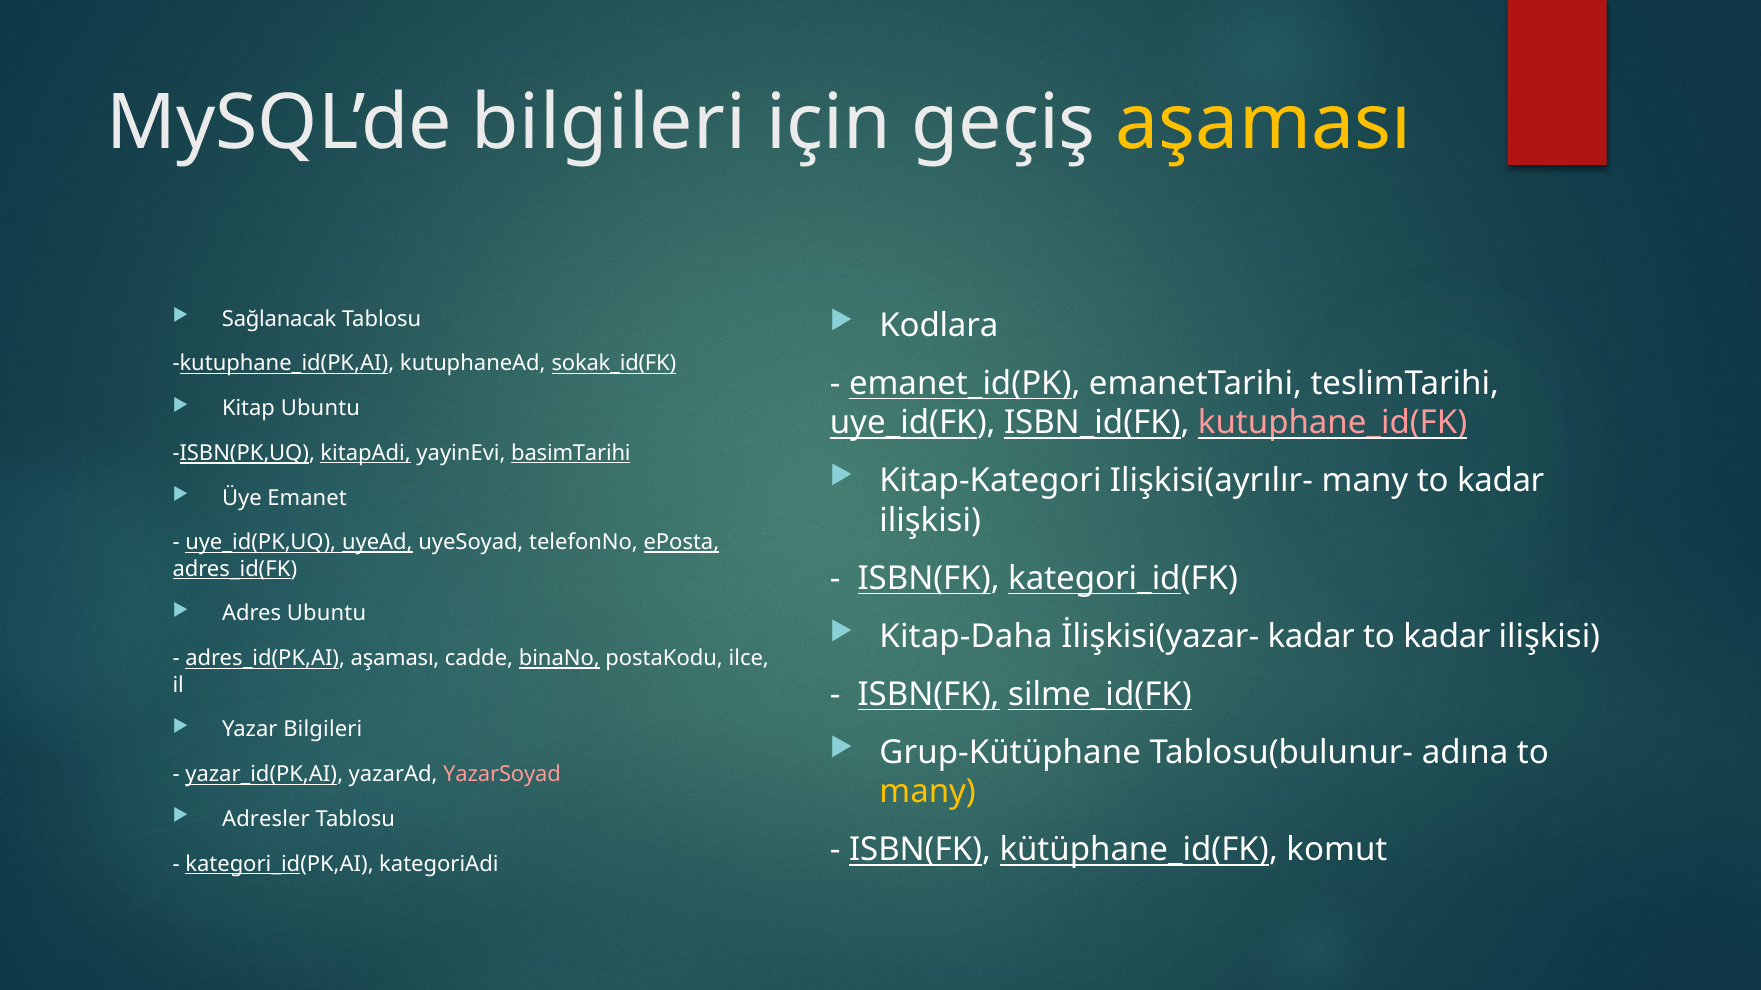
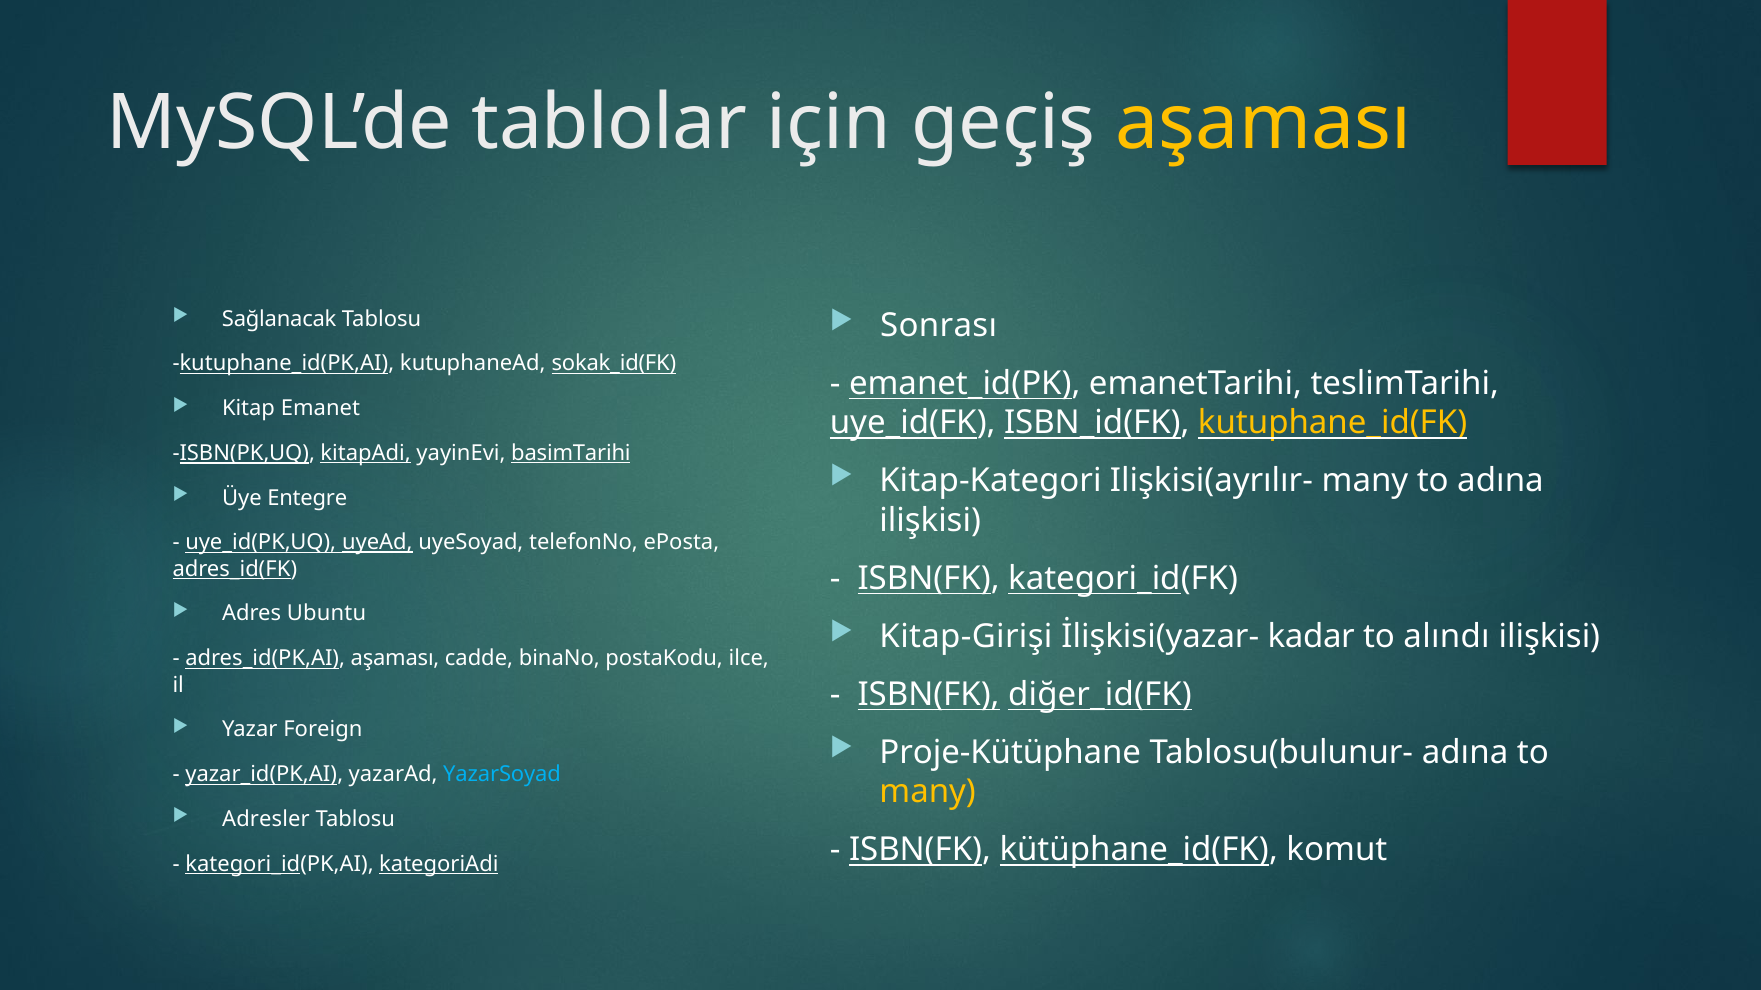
MySQL’de bilgileri: bilgileri -> tablolar
Kodlara: Kodlara -> Sonrası
Kitap Ubuntu: Ubuntu -> Emanet
kutuphane_id(FK colour: pink -> yellow
many to kadar: kadar -> adına
Emanet: Emanet -> Entegre
ePosta underline: present -> none
Kitap-Daha: Kitap-Daha -> Kitap-Girişi
kadar at (1447, 637): kadar -> alındı
binaNo underline: present -> none
silme_id(FK: silme_id(FK -> diğer_id(FK
Yazar Bilgileri: Bilgileri -> Foreign
Grup-Kütüphane: Grup-Kütüphane -> Proje-Kütüphane
YazarSoyad colour: pink -> light blue
kategoriAdi underline: none -> present
